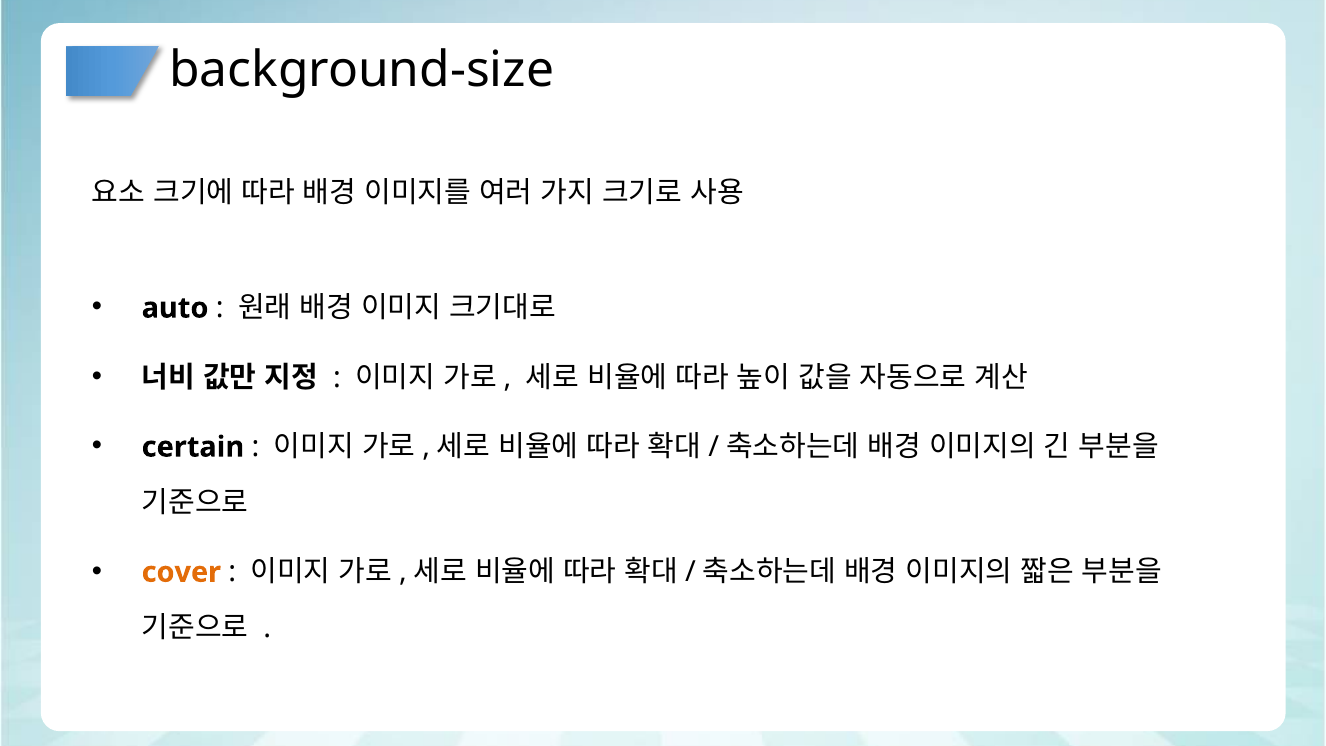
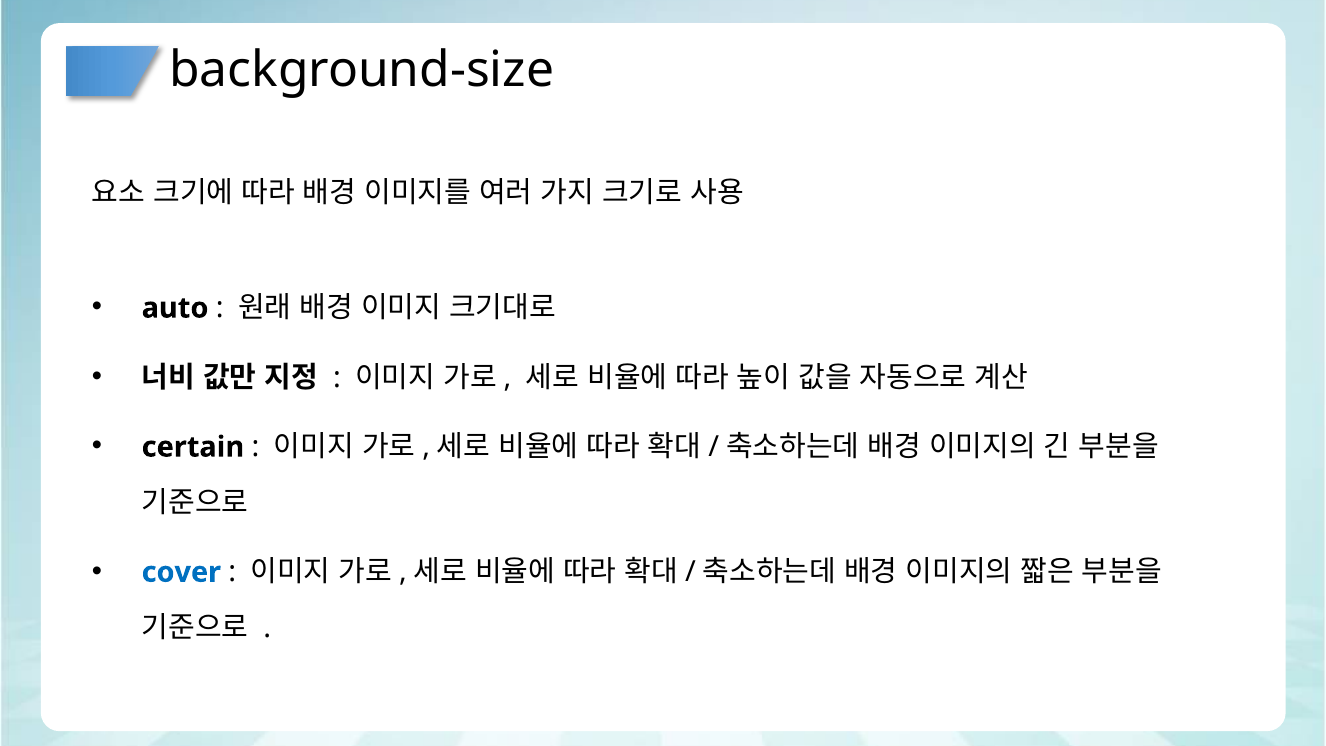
cover colour: orange -> blue
